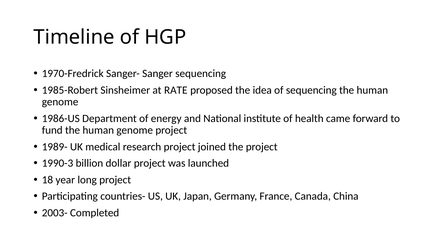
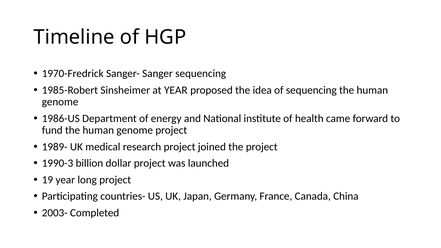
at RATE: RATE -> YEAR
18: 18 -> 19
